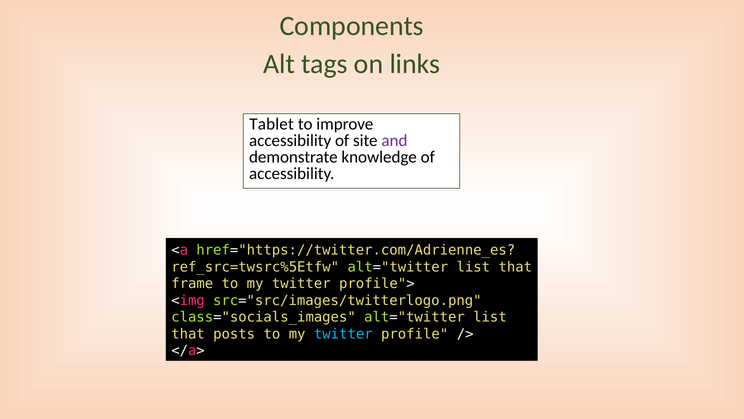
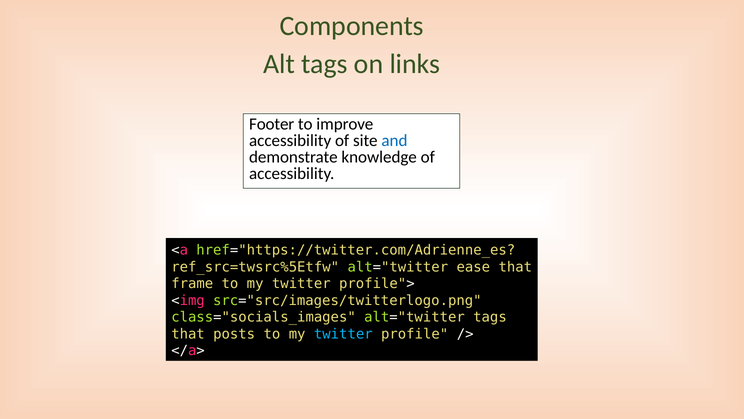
Tablet: Tablet -> Footer
and colour: purple -> blue
list at (473, 267): list -> ease
class="socials_images alt="twitter list: list -> tags
